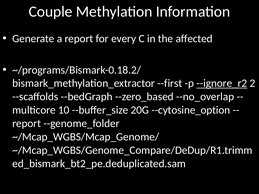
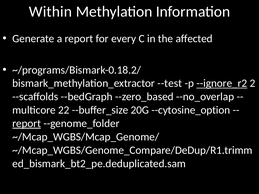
Couple: Couple -> Within
--first: --first -> --test
10: 10 -> 22
report at (27, 124) underline: none -> present
